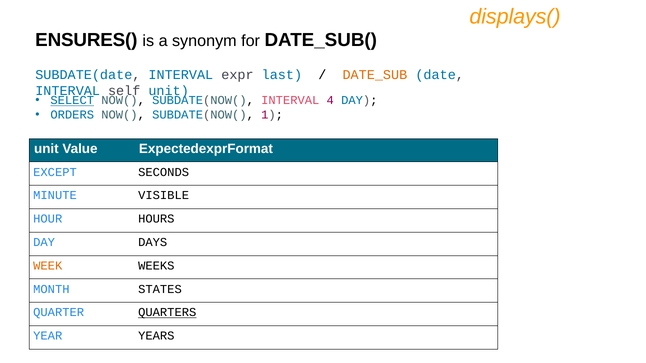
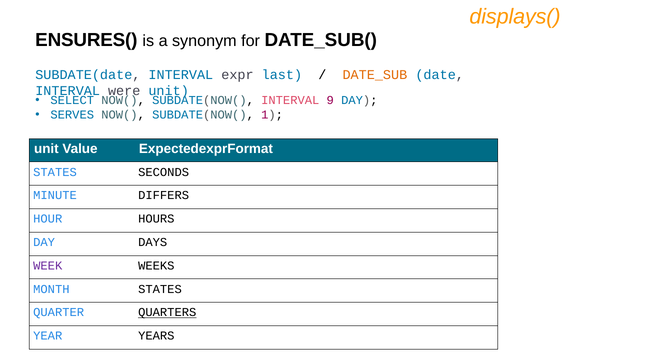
self: self -> were
SELECT underline: present -> none
4: 4 -> 9
ORDERS: ORDERS -> SERVES
EXCEPT at (55, 172): EXCEPT -> STATES
VISIBLE: VISIBLE -> DIFFERS
WEEK colour: orange -> purple
